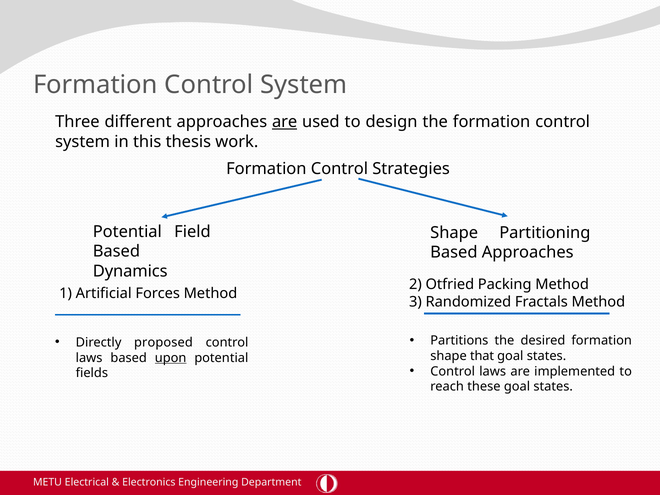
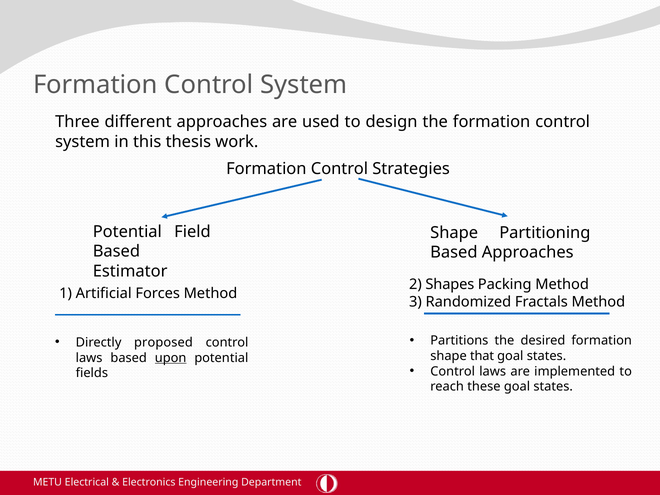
are at (285, 122) underline: present -> none
Dynamics: Dynamics -> Estimator
Otfried: Otfried -> Shapes
